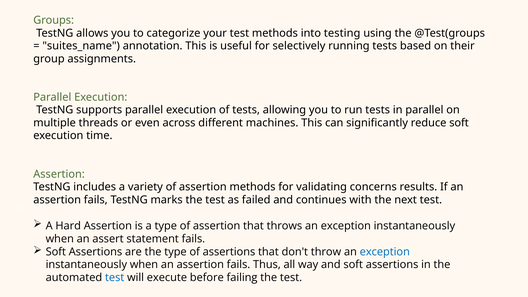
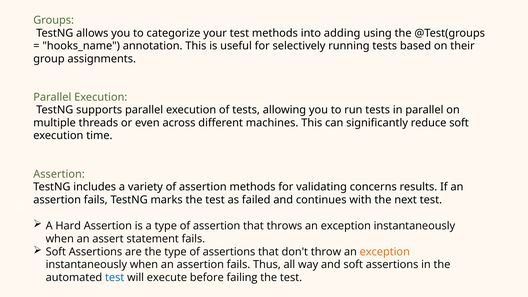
testing: testing -> adding
suites_name: suites_name -> hooks_name
exception at (385, 252) colour: blue -> orange
